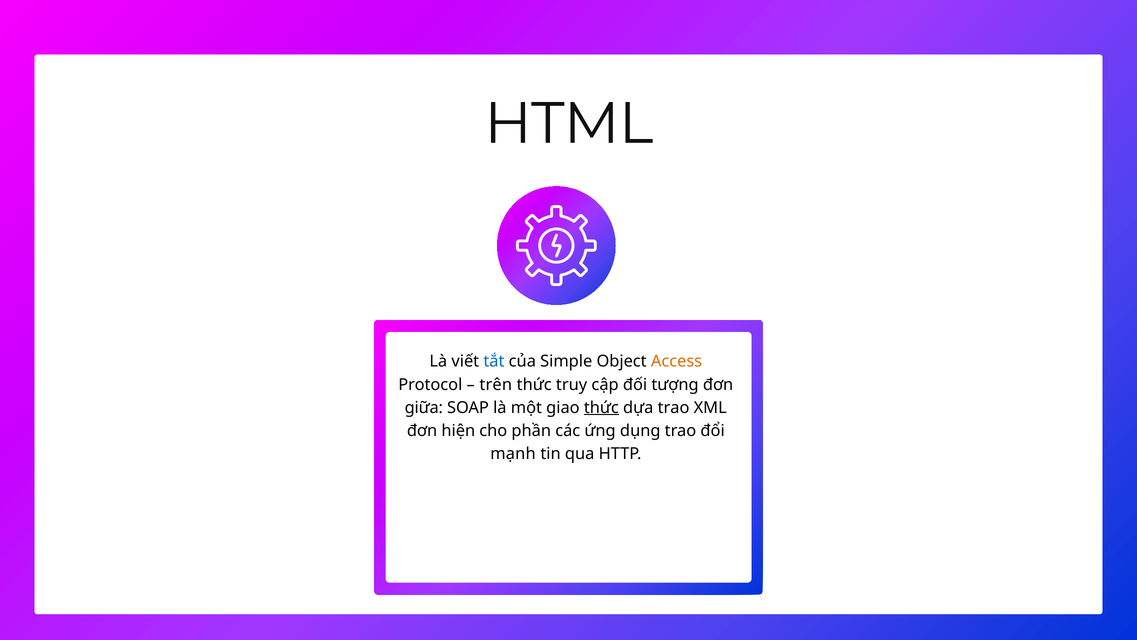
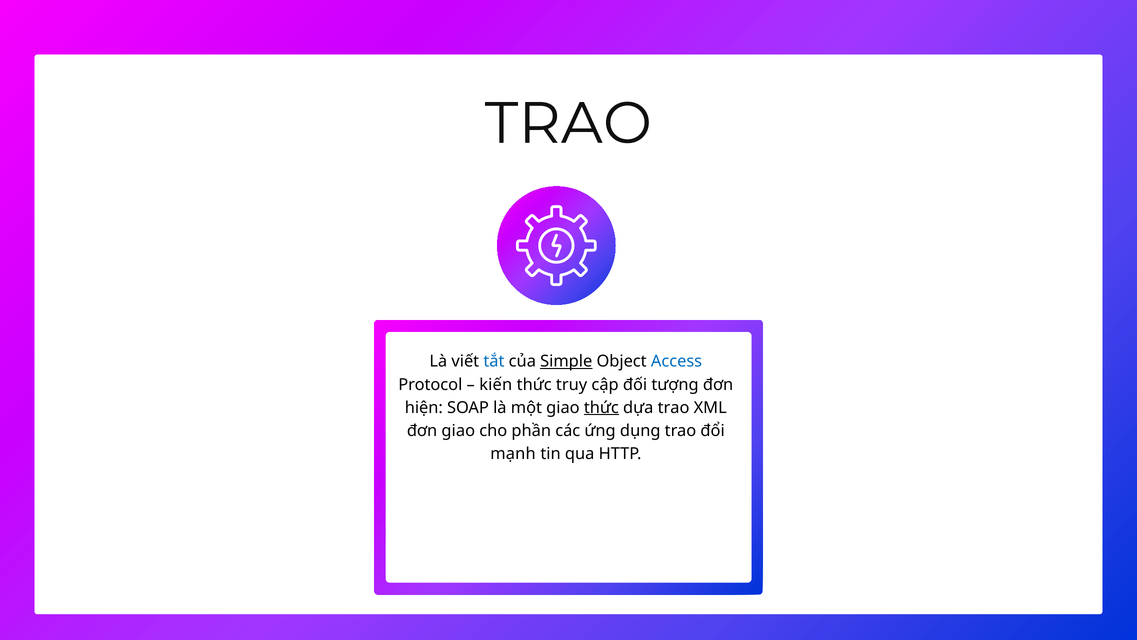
HTML at (569, 124): HTML -> TRAO
Simple underline: none -> present
Access colour: orange -> blue
trên: trên -> kiến
giữa: giữa -> hiện
đơn hiện: hiện -> giao
